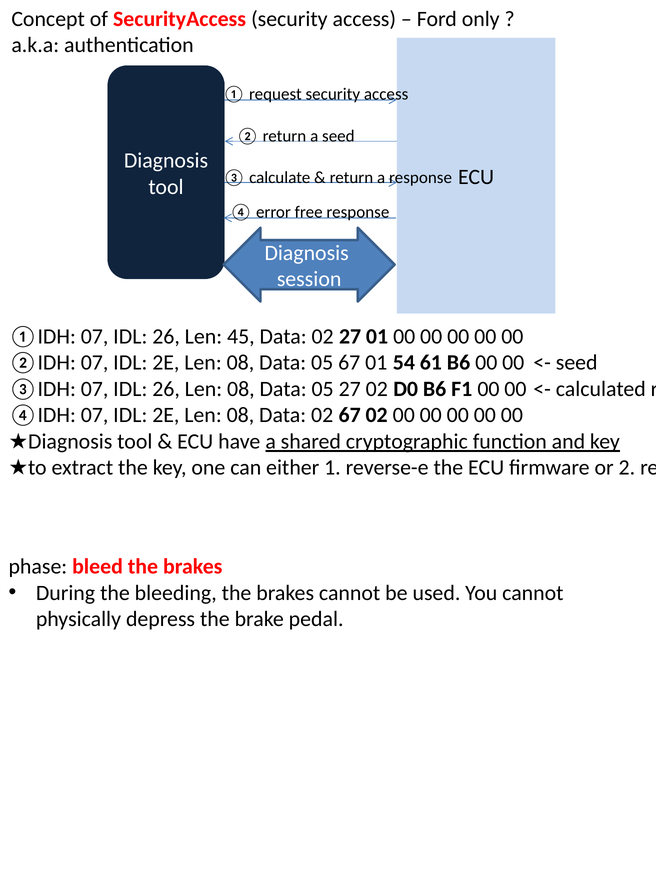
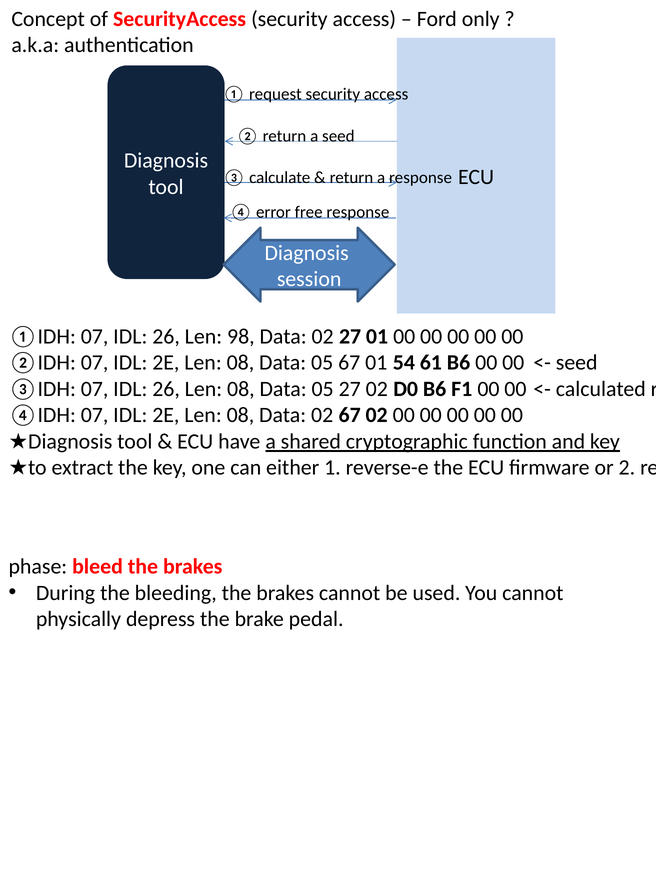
45: 45 -> 98
